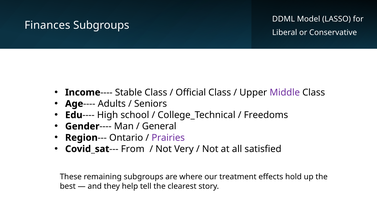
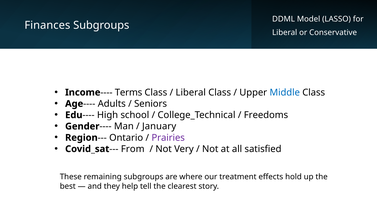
Stable: Stable -> Terms
Official at (191, 92): Official -> Liberal
Middle colour: purple -> blue
General: General -> January
